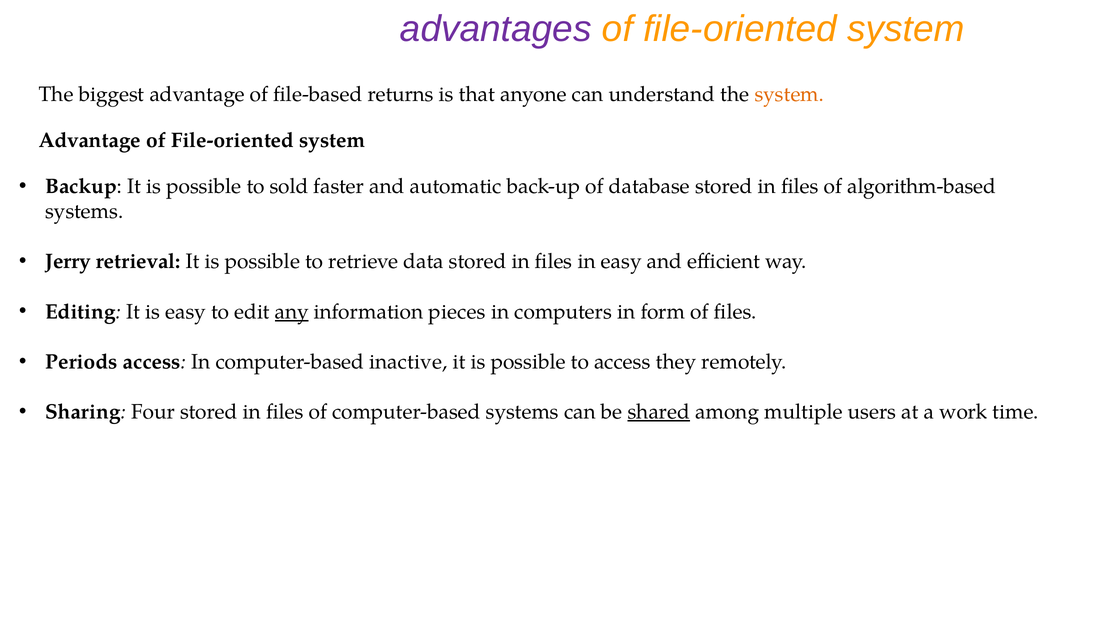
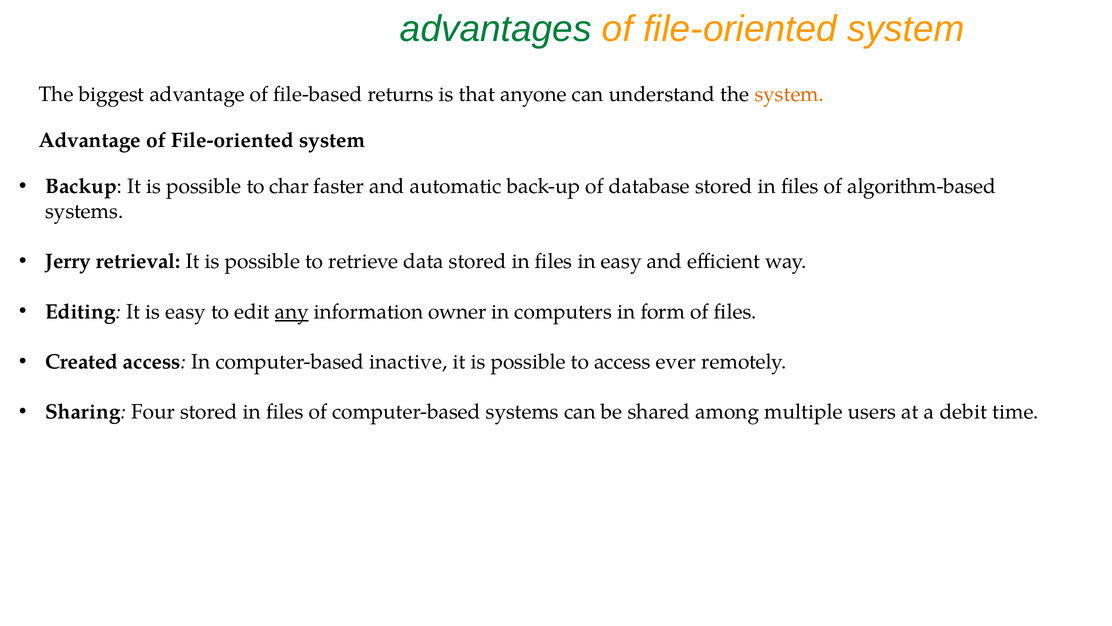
advantages colour: purple -> green
sold: sold -> char
pieces: pieces -> owner
Periods: Periods -> Created
they: they -> ever
shared underline: present -> none
work: work -> debit
